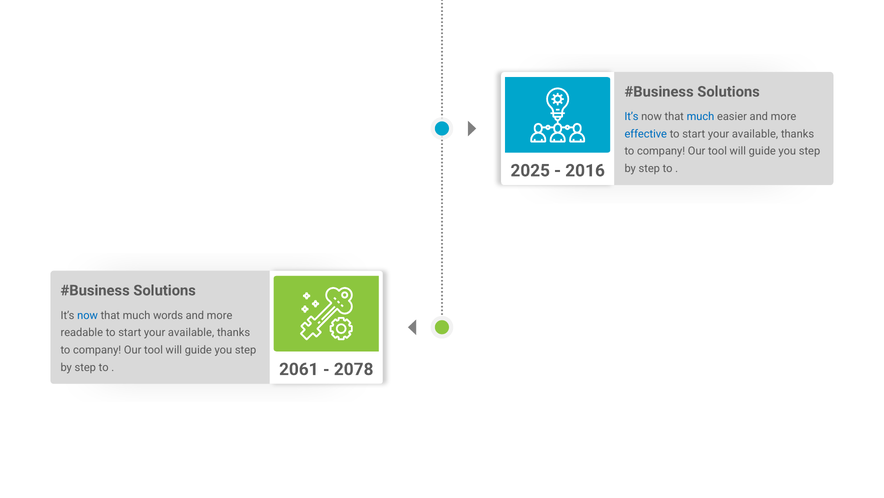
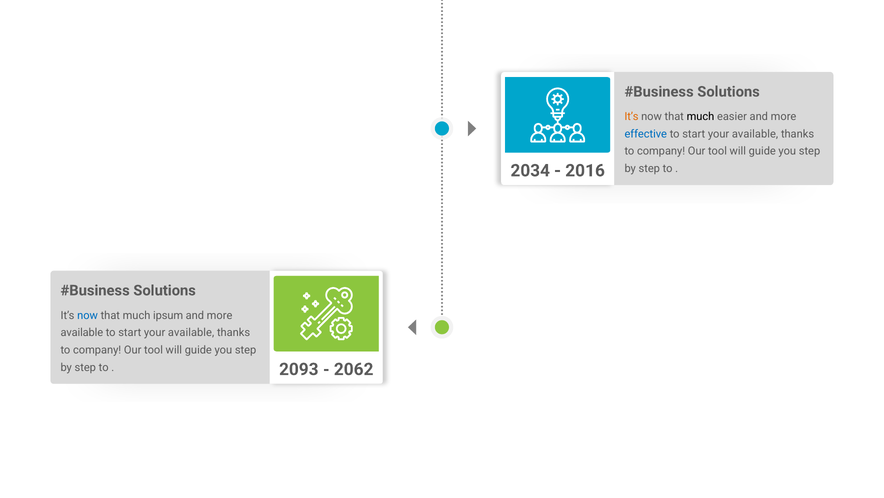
It’s at (631, 117) colour: blue -> orange
much at (701, 117) colour: blue -> black
2025: 2025 -> 2034
words: words -> ipsum
readable at (82, 332): readable -> available
2061: 2061 -> 2093
2078: 2078 -> 2062
